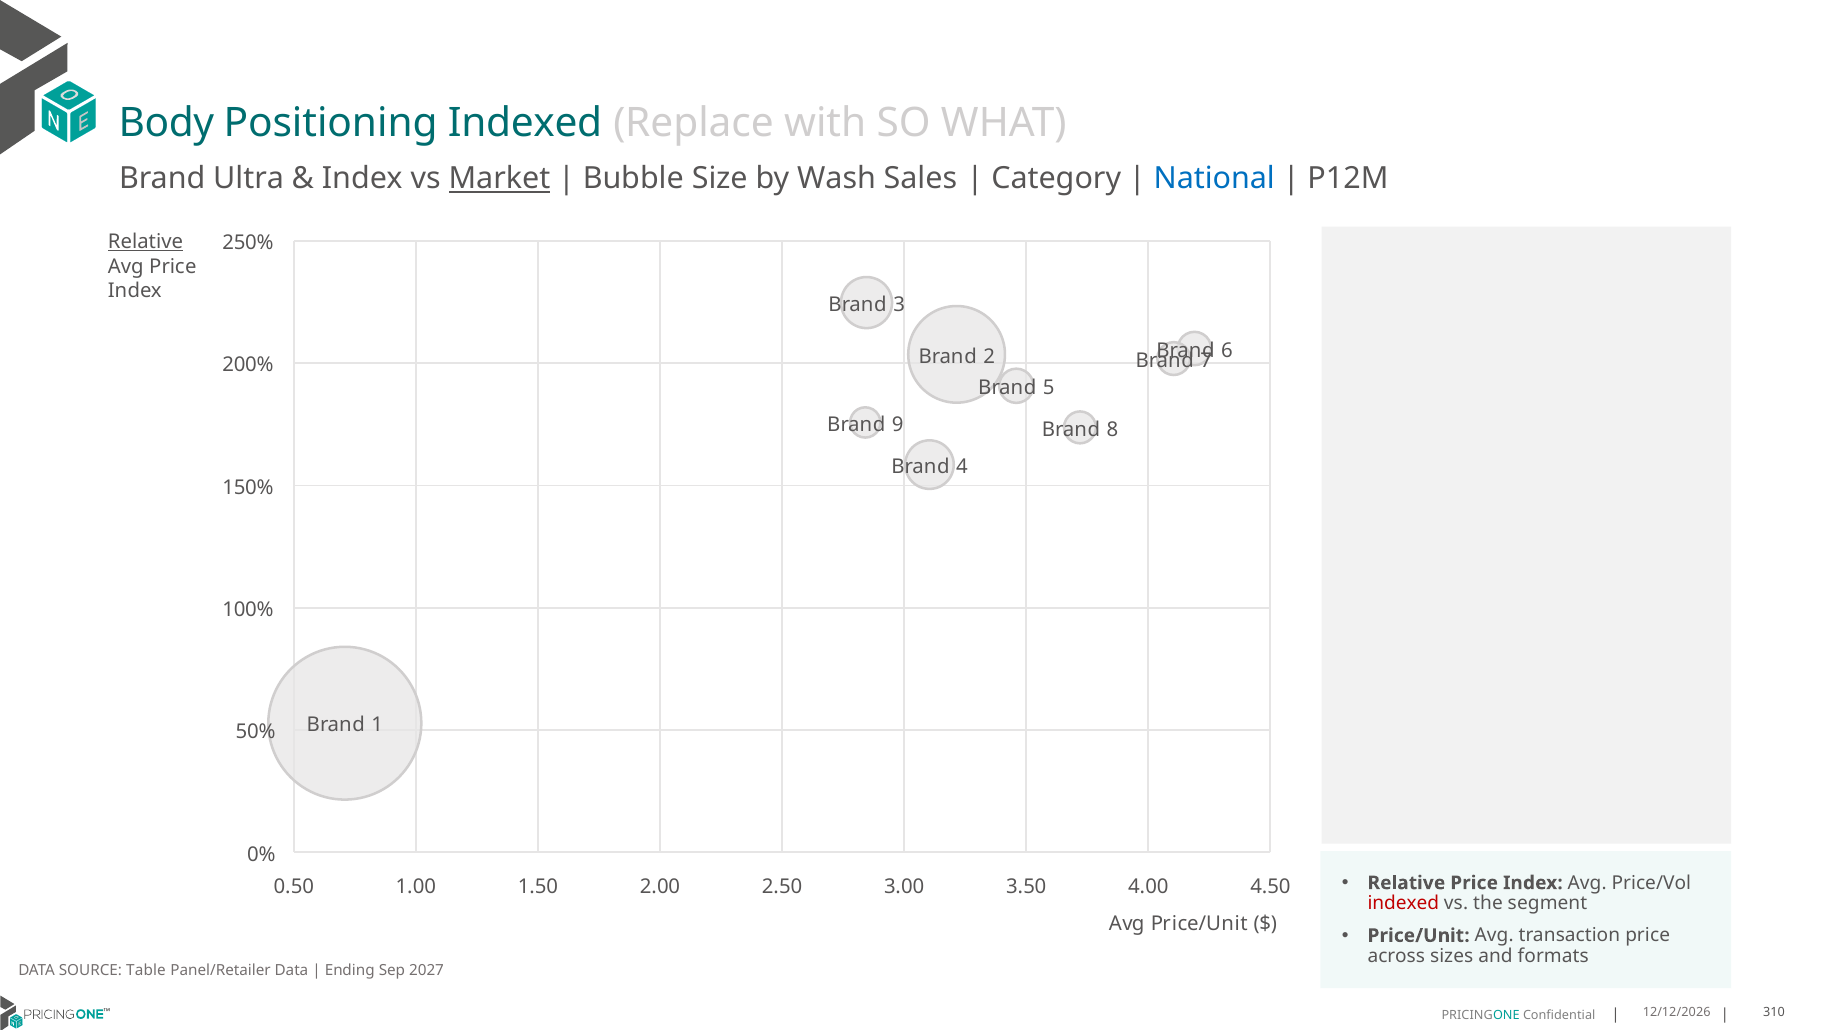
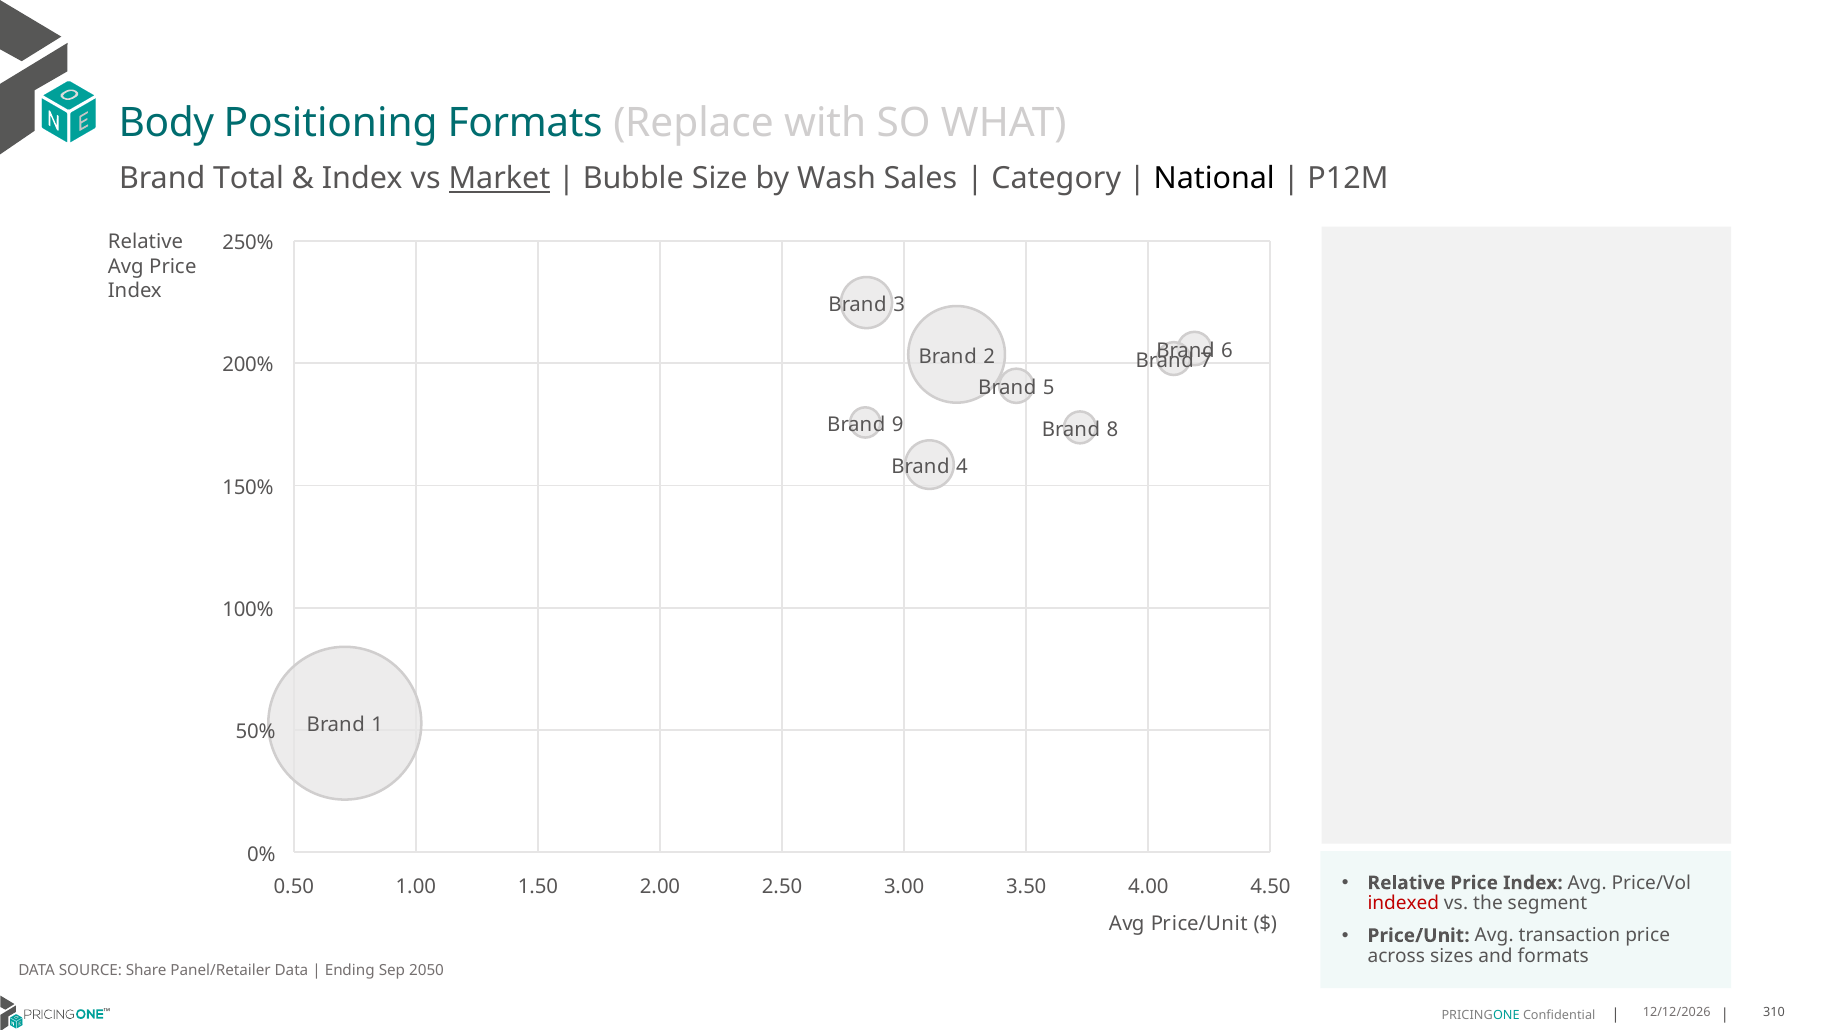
Positioning Indexed: Indexed -> Formats
Ultra: Ultra -> Total
National colour: blue -> black
Relative at (146, 242) underline: present -> none
Table: Table -> Share
2027: 2027 -> 2050
